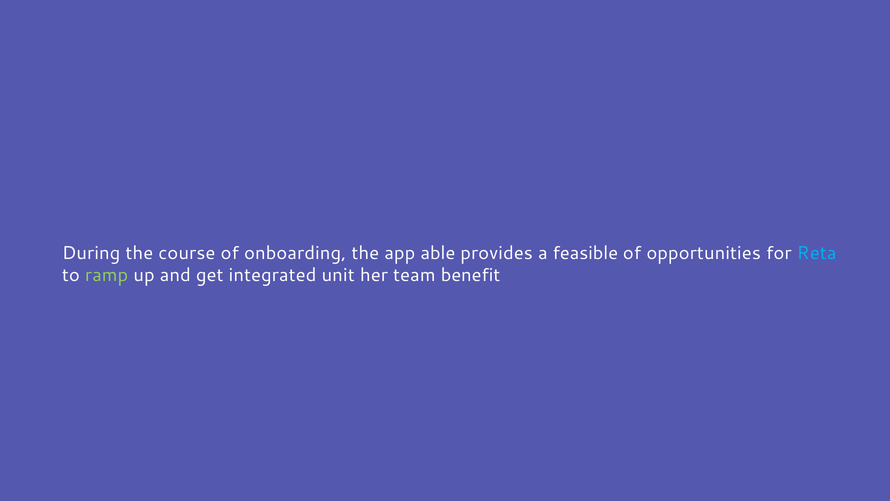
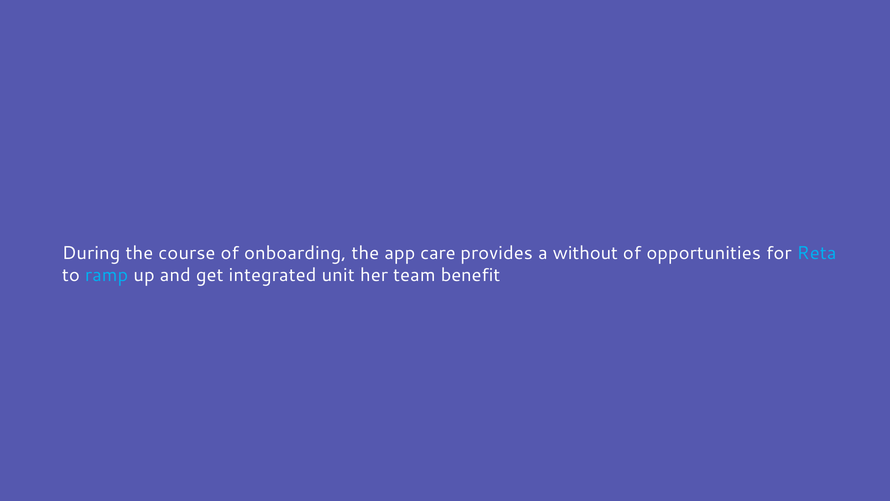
able: able -> care
feasible: feasible -> without
ramp colour: light green -> light blue
